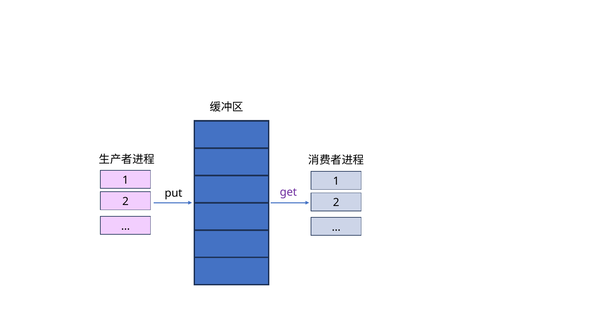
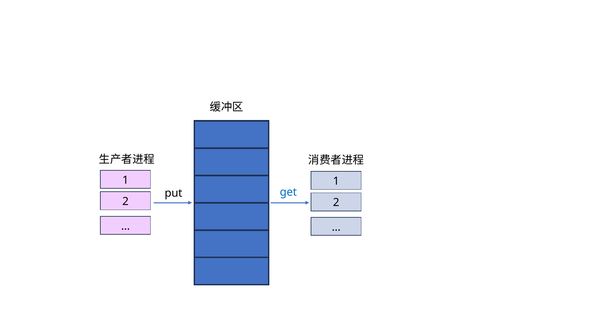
get colour: purple -> blue
